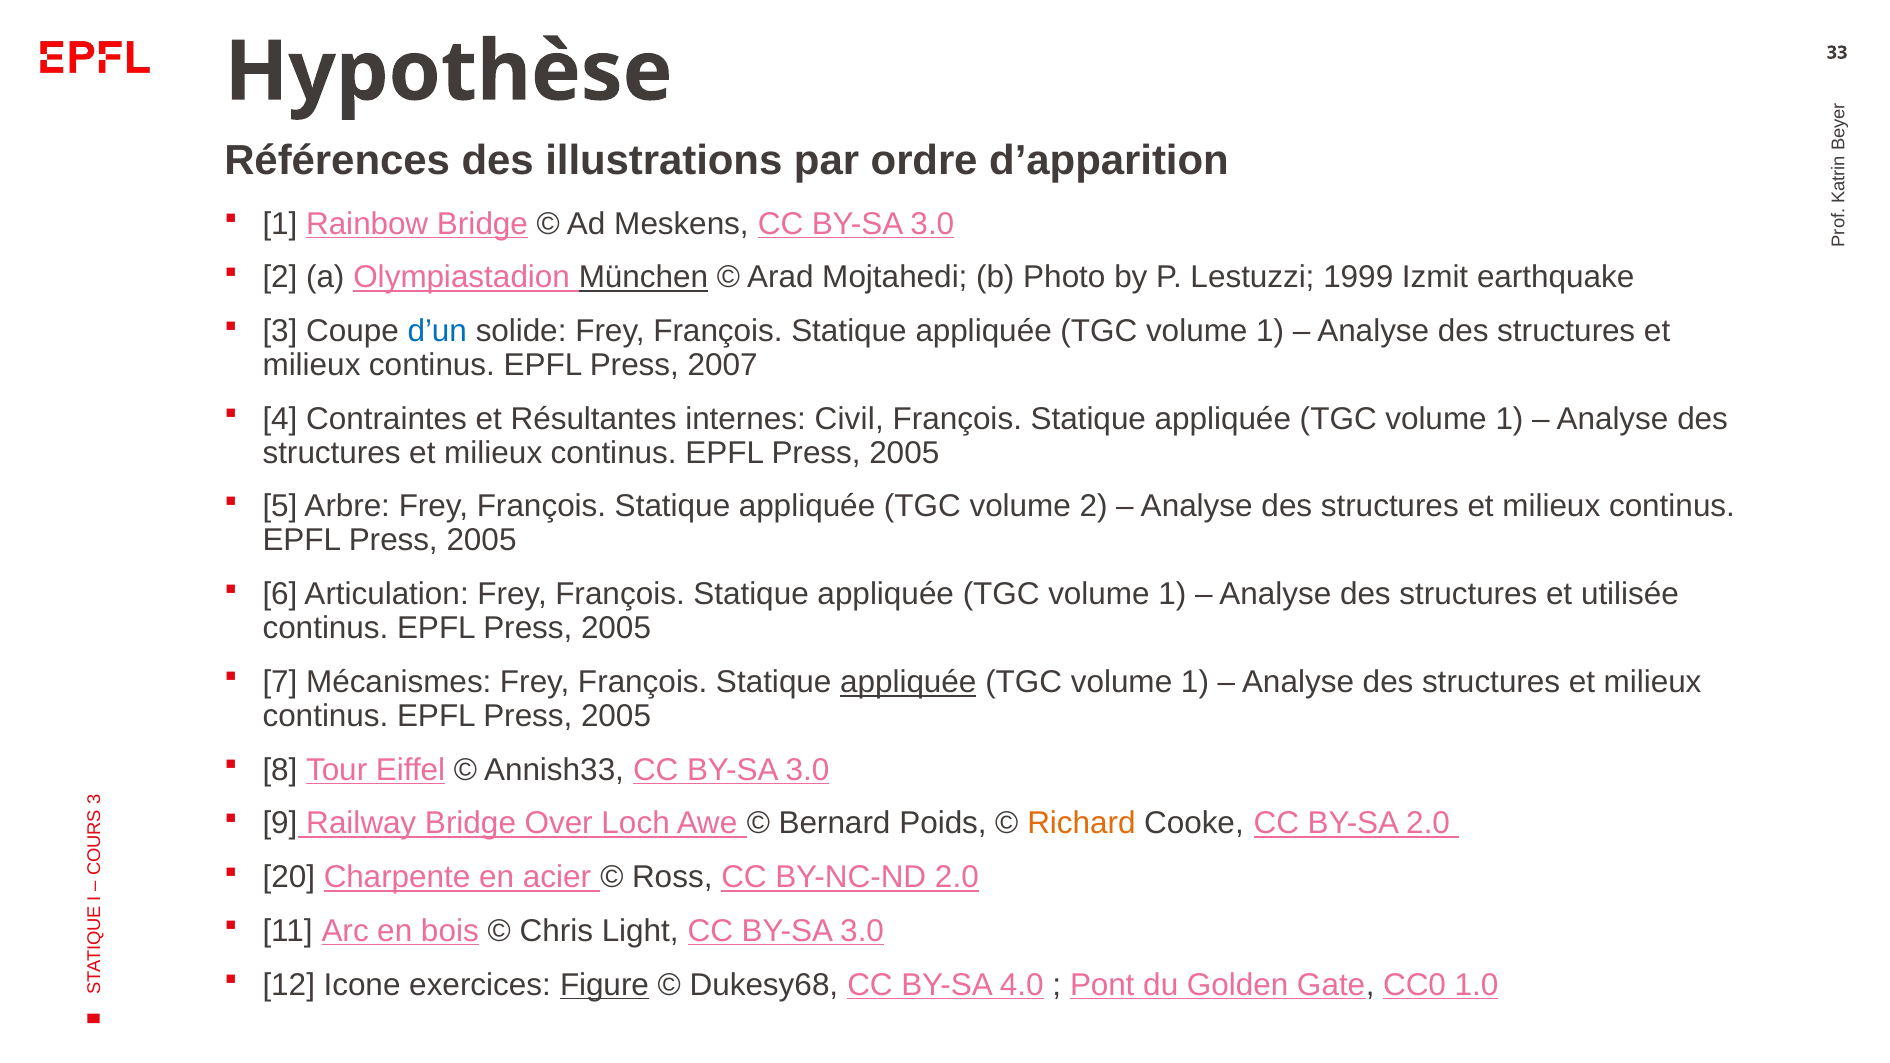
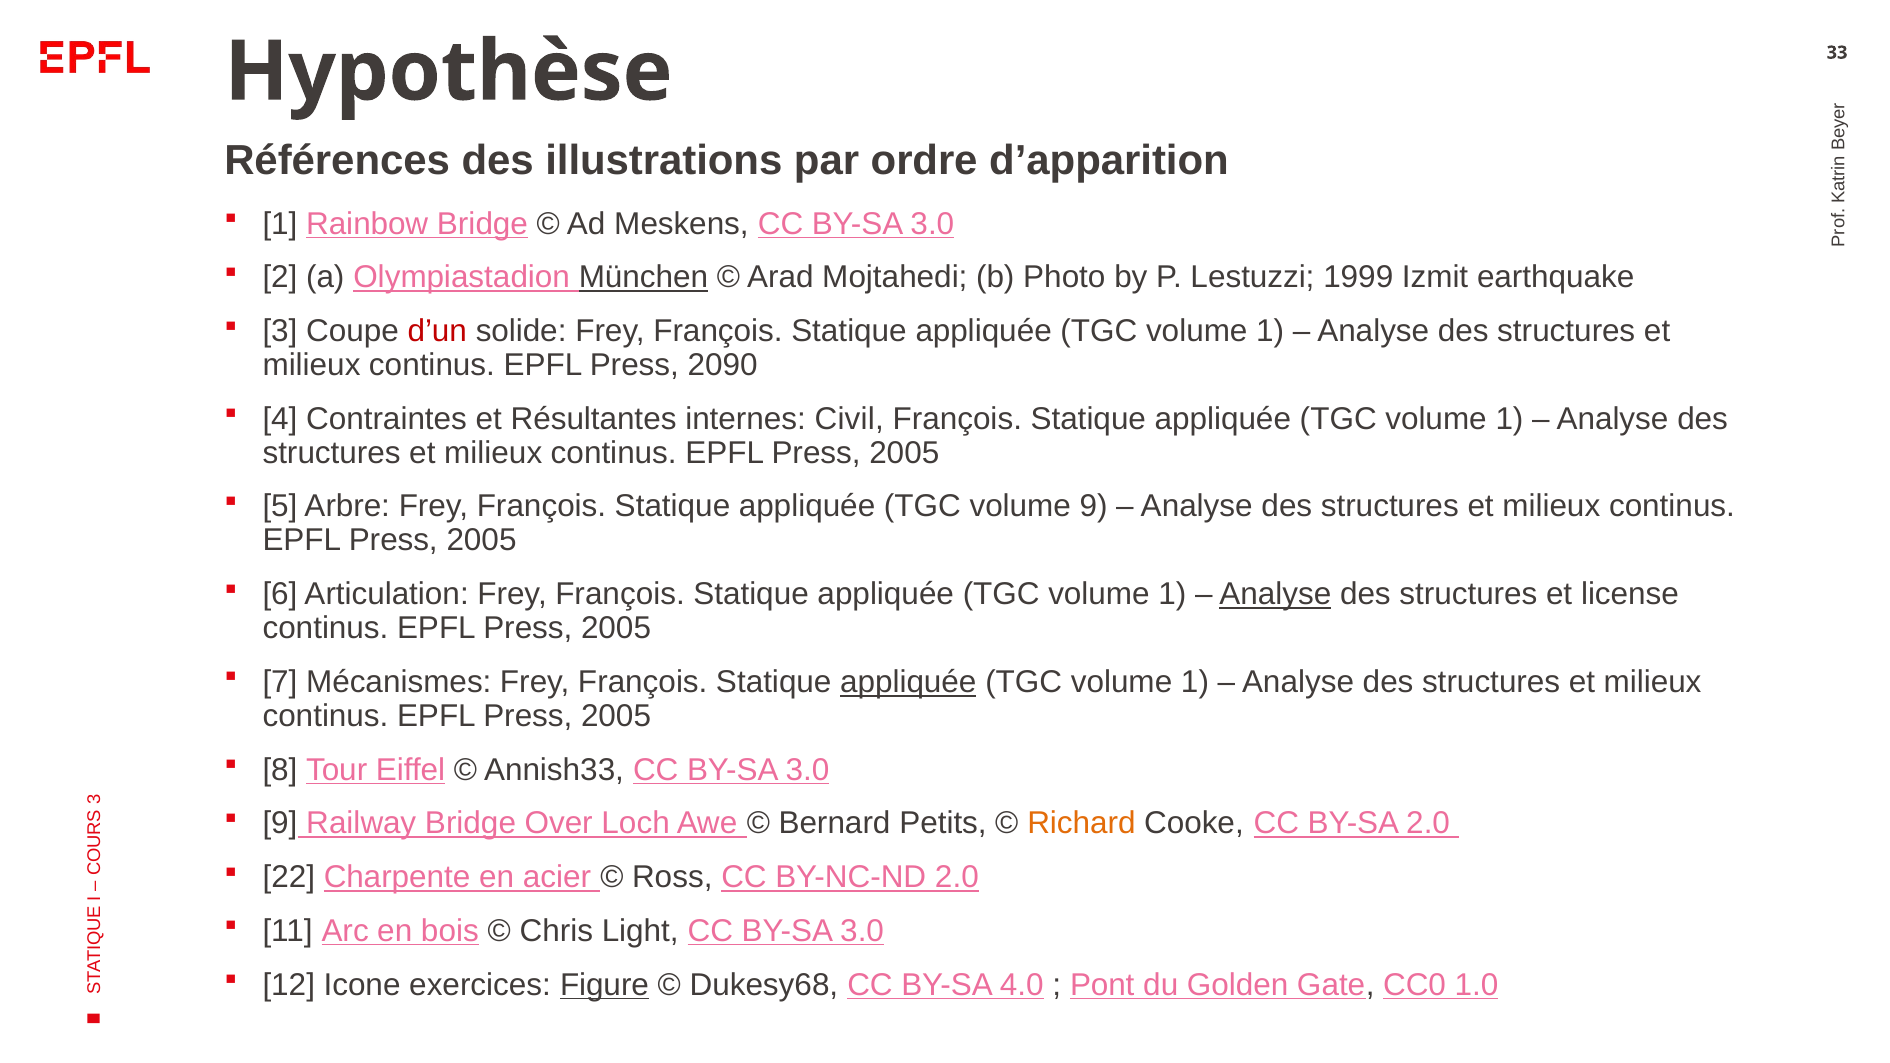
d’un colour: blue -> red
2007: 2007 -> 2090
volume 2: 2 -> 9
Analyse at (1275, 594) underline: none -> present
utilisée: utilisée -> license
Poids: Poids -> Petits
20: 20 -> 22
